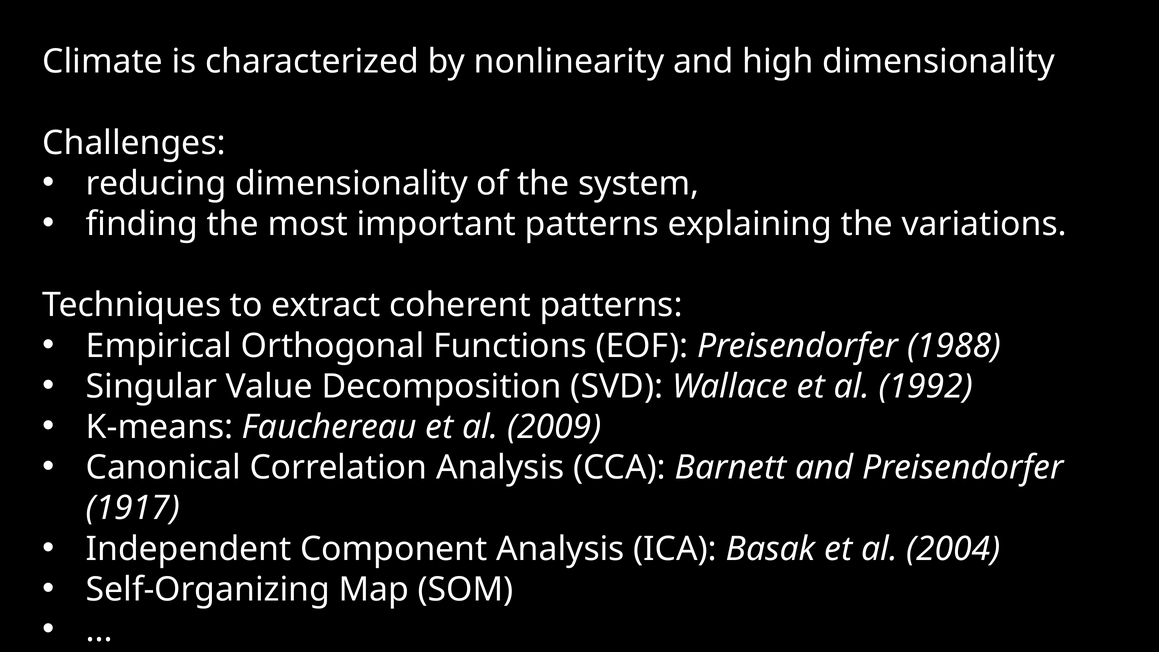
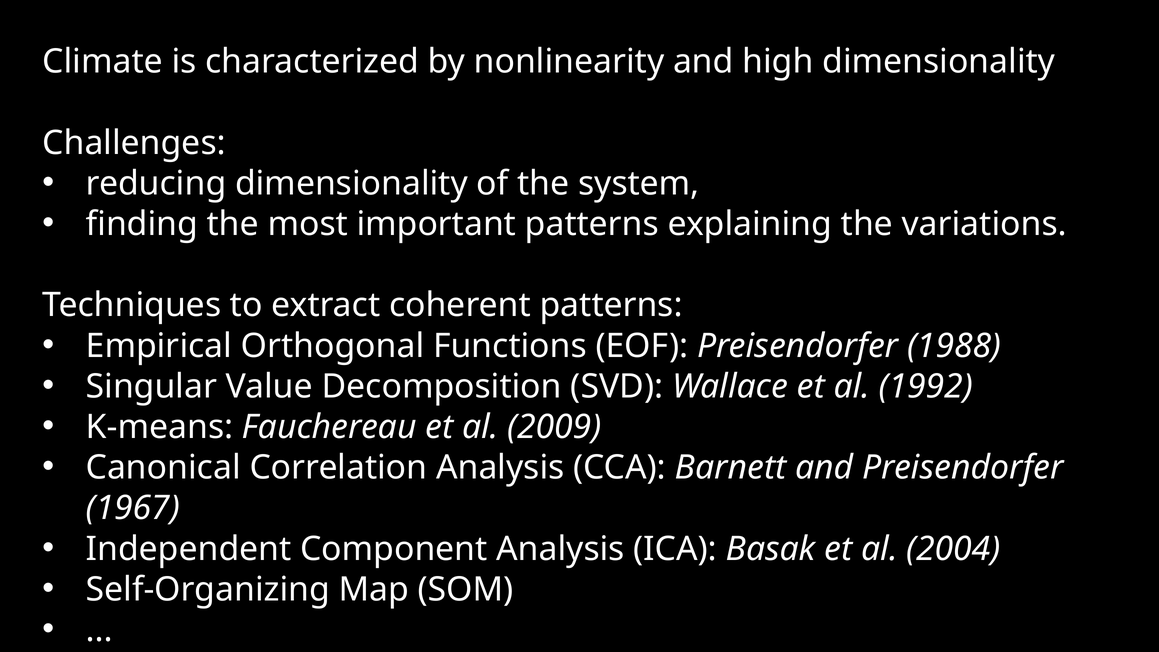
1917: 1917 -> 1967
